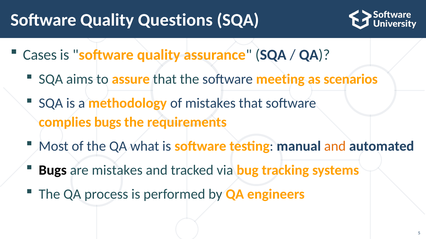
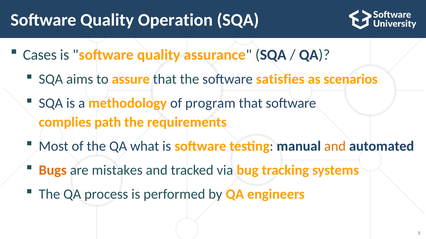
Questions: Questions -> Operation
meeting: meeting -> satisfies
of mistakes: mistakes -> program
complies bugs: bugs -> path
Bugs at (53, 171) colour: black -> orange
